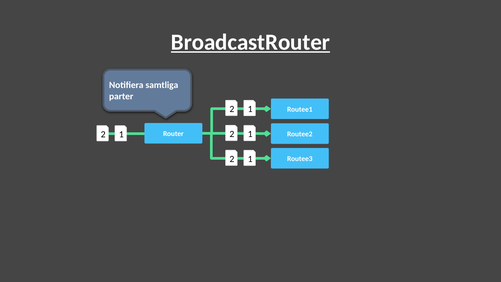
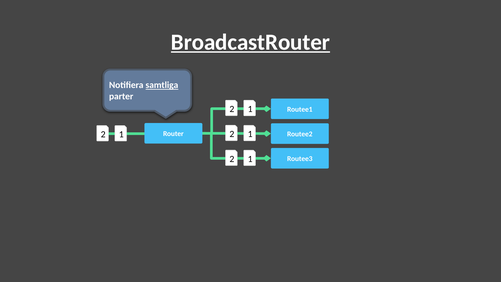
samtliga underline: none -> present
